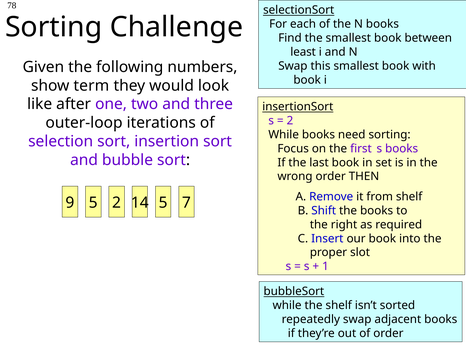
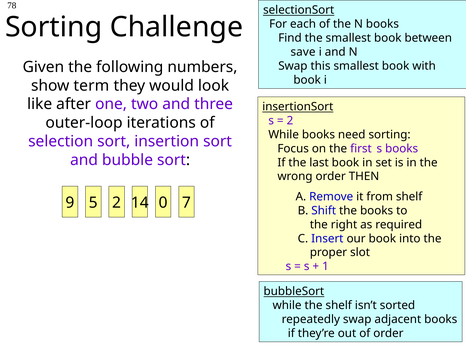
least: least -> save
14 5: 5 -> 0
